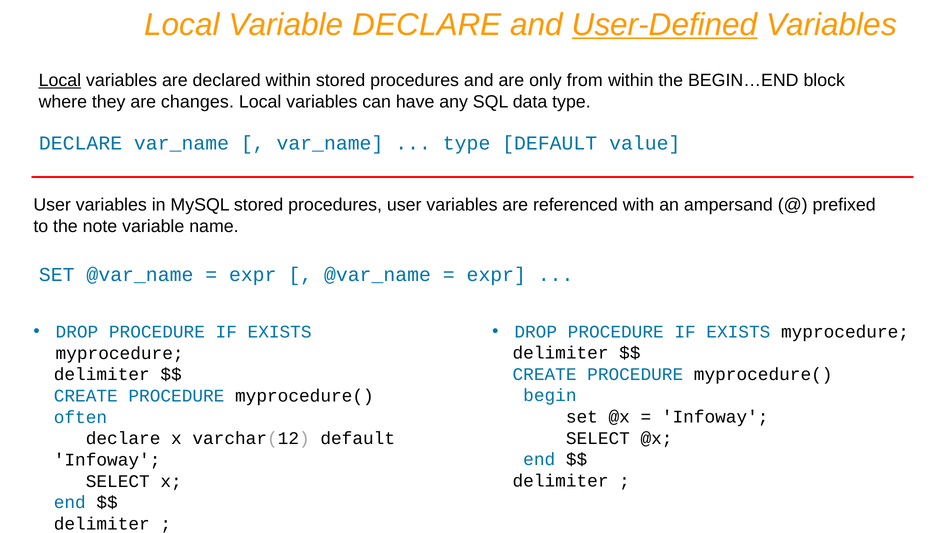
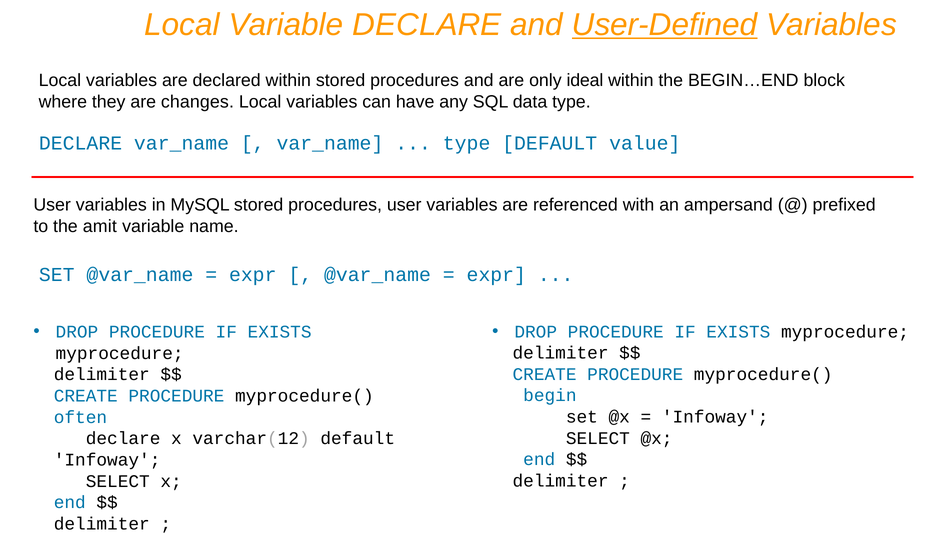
Local at (60, 81) underline: present -> none
from: from -> ideal
note: note -> amit
